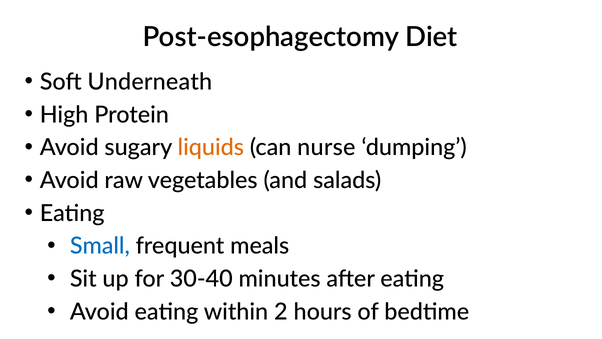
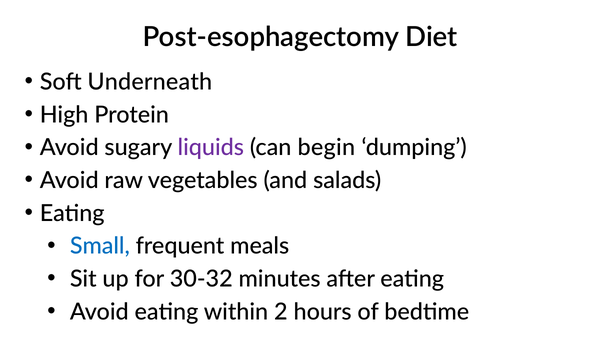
liquids colour: orange -> purple
nurse: nurse -> begin
30-40: 30-40 -> 30-32
